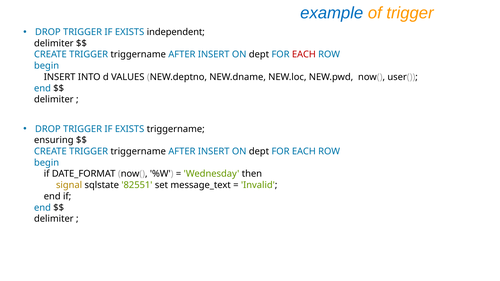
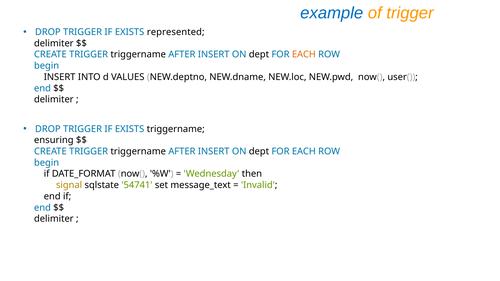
independent: independent -> represented
EACH at (304, 55) colour: red -> orange
82551: 82551 -> 54741
